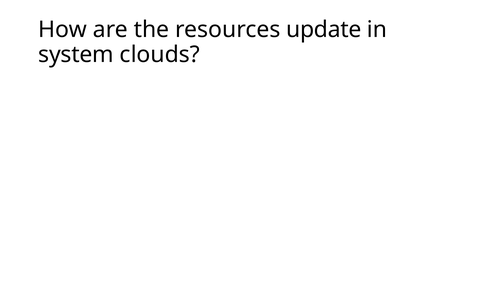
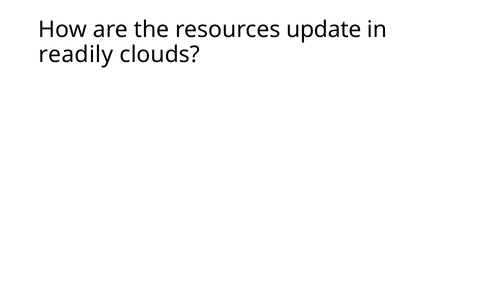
system: system -> readily
